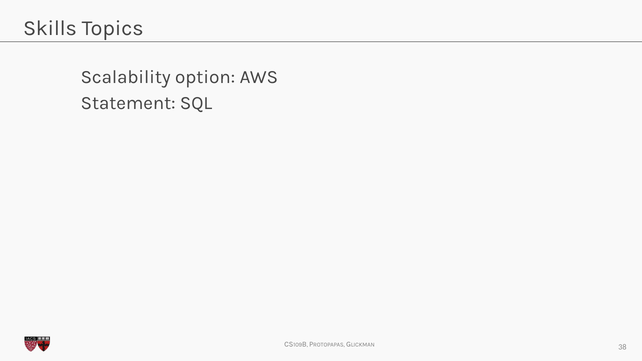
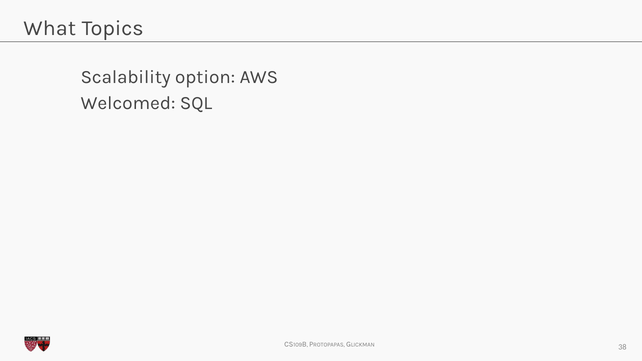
Skills: Skills -> What
Statement: Statement -> Welcomed
